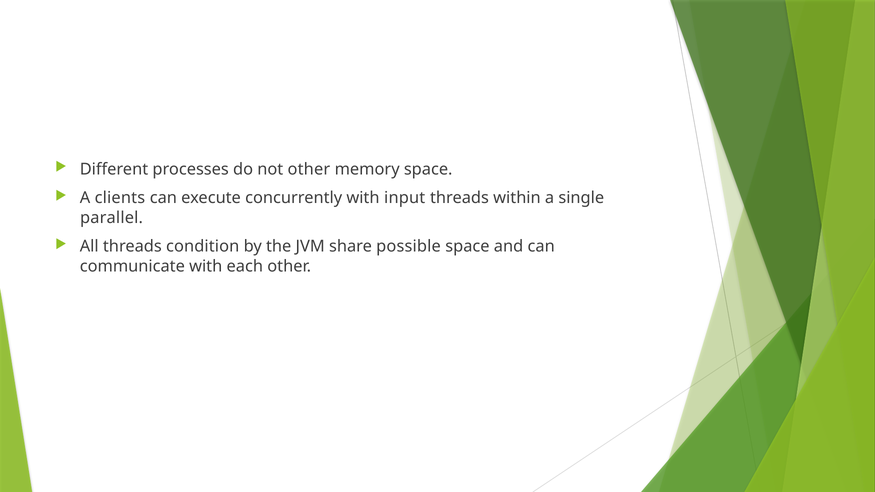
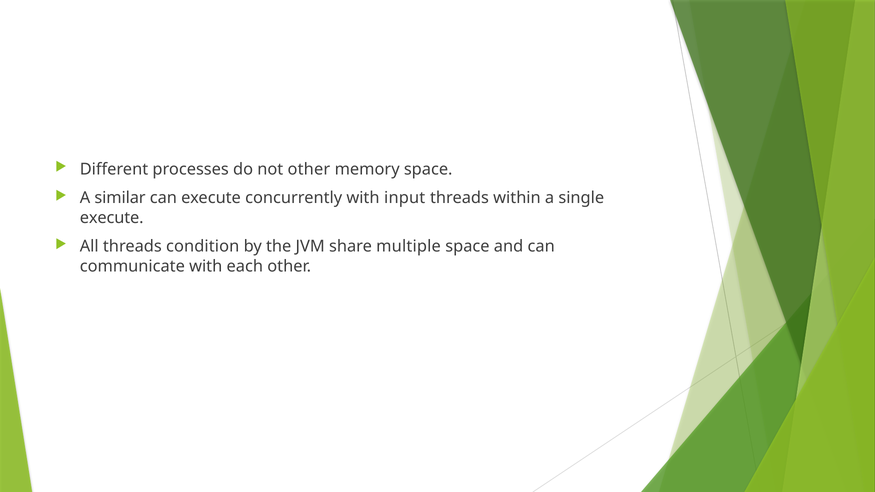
clients: clients -> similar
parallel at (112, 218): parallel -> execute
possible: possible -> multiple
